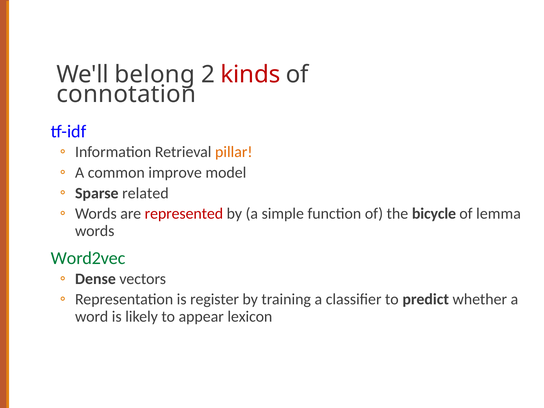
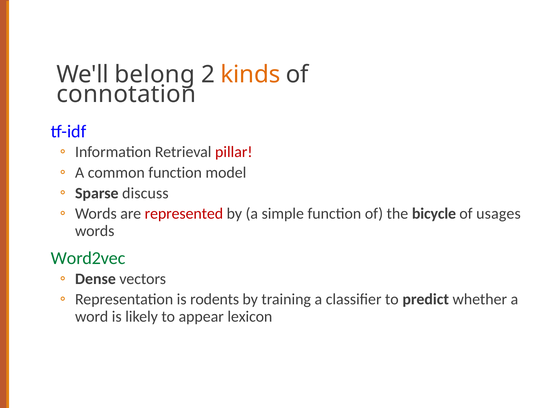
kinds colour: red -> orange
pillar colour: orange -> red
common improve: improve -> function
related: related -> discuss
lemma: lemma -> usages
register: register -> rodents
